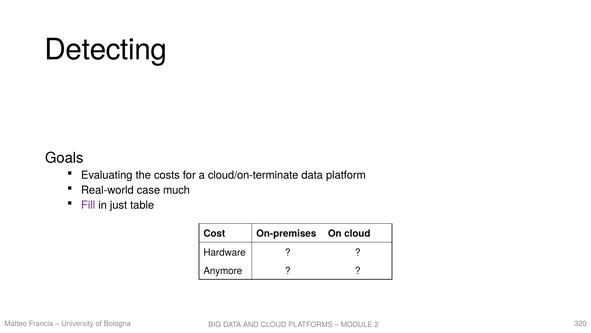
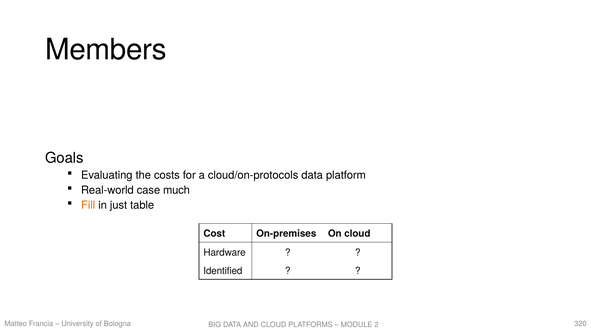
Detecting: Detecting -> Members
cloud/on-terminate: cloud/on-terminate -> cloud/on-protocols
Fill colour: purple -> orange
Anymore: Anymore -> Identified
